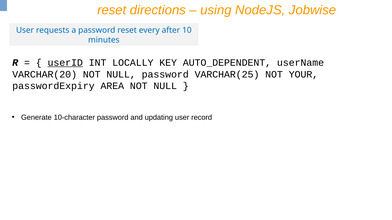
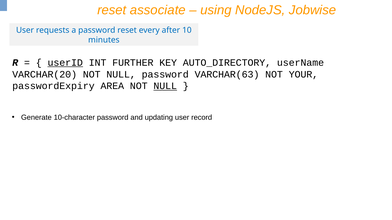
directions: directions -> associate
LOCALLY: LOCALLY -> FURTHER
AUTO_DEPENDENT: AUTO_DEPENDENT -> AUTO_DIRECTORY
VARCHAR(25: VARCHAR(25 -> VARCHAR(63
NULL at (165, 86) underline: none -> present
